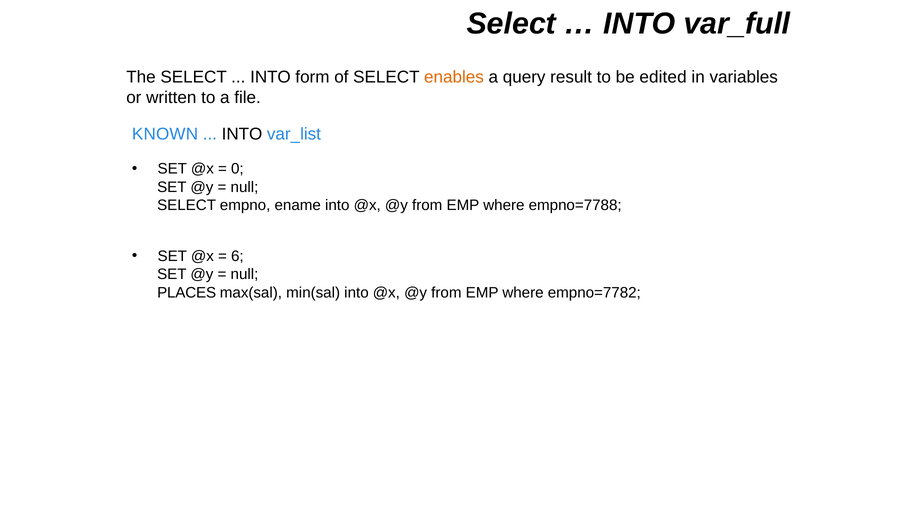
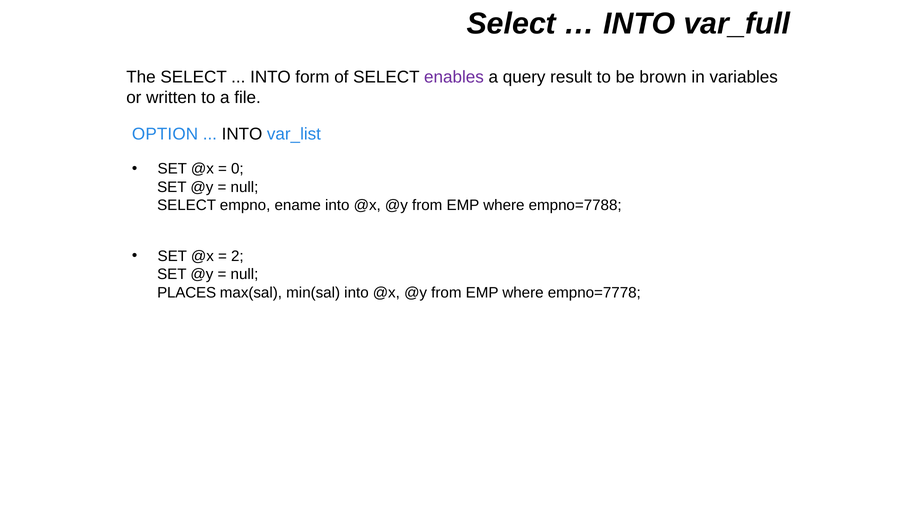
enables colour: orange -> purple
edited: edited -> brown
KNOWN: KNOWN -> OPTION
6: 6 -> 2
empno=7782: empno=7782 -> empno=7778
